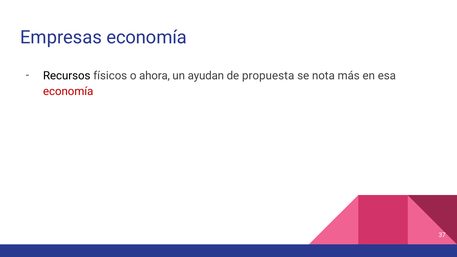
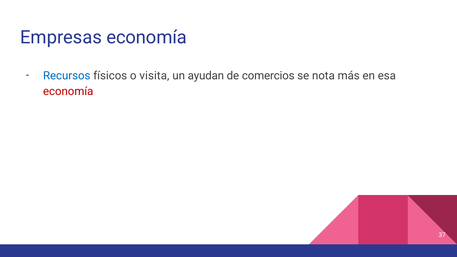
Recursos colour: black -> blue
ahora: ahora -> visita
propuesta: propuesta -> comercios
